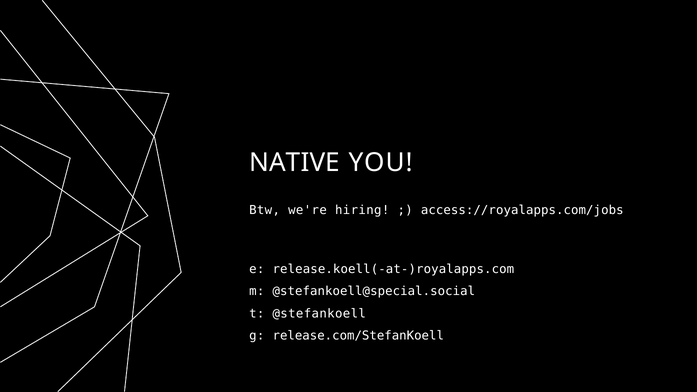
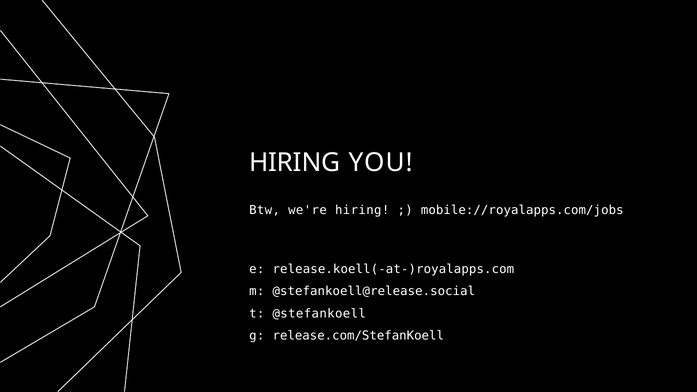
NATIVE at (295, 163): NATIVE -> HIRING
access://royalapps.com/jobs: access://royalapps.com/jobs -> mobile://royalapps.com/jobs
@stefankoell@special.social: @stefankoell@special.social -> @stefankoell@release.social
